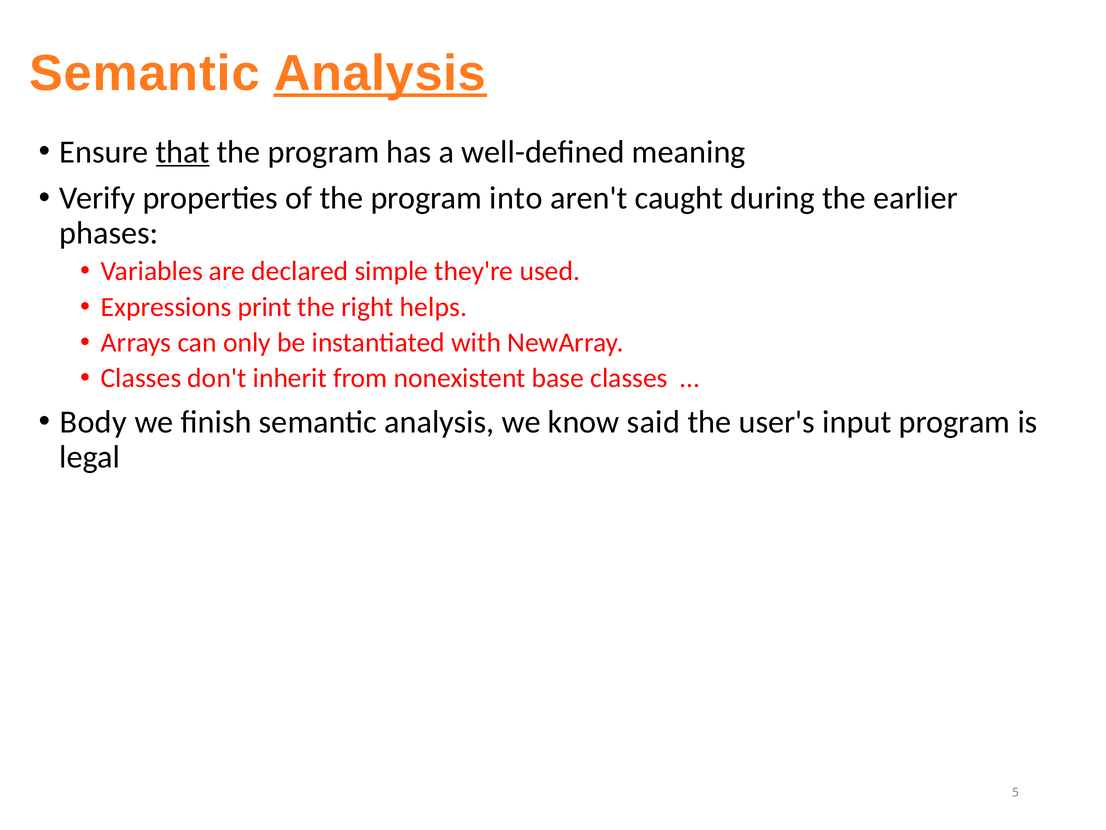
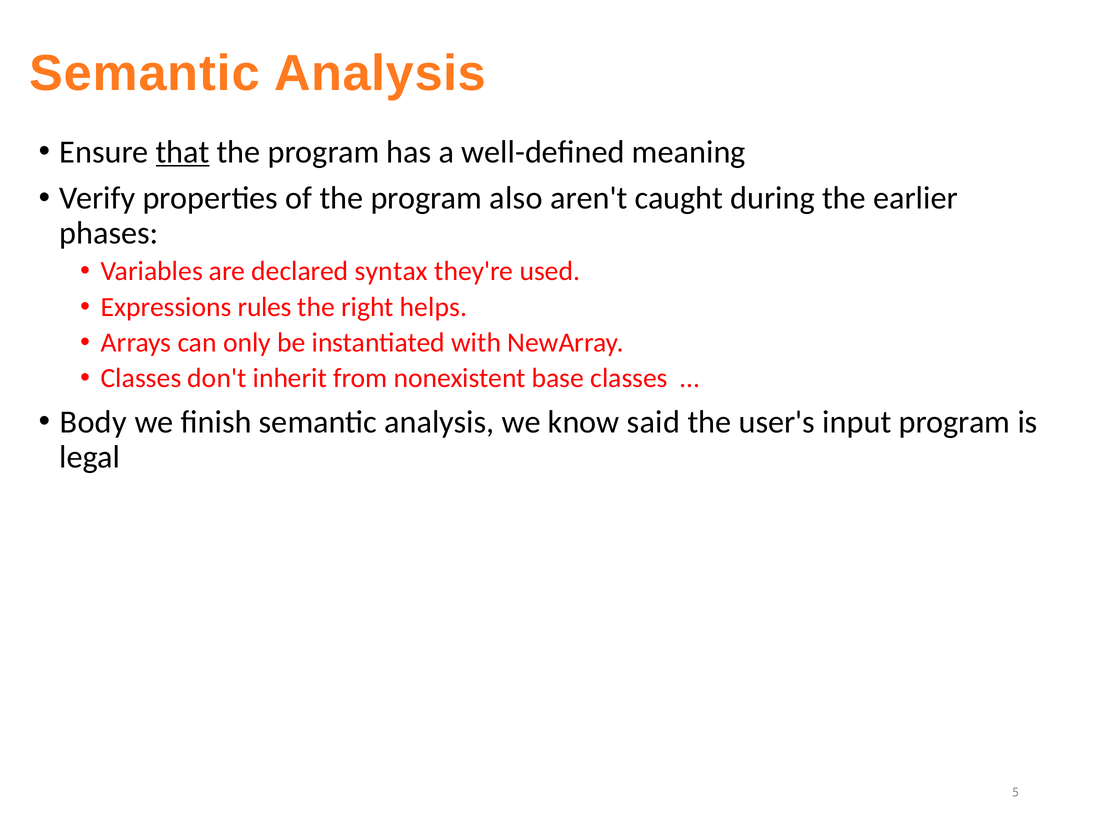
Analysis at (380, 73) underline: present -> none
into: into -> also
simple: simple -> syntax
print: print -> rules
